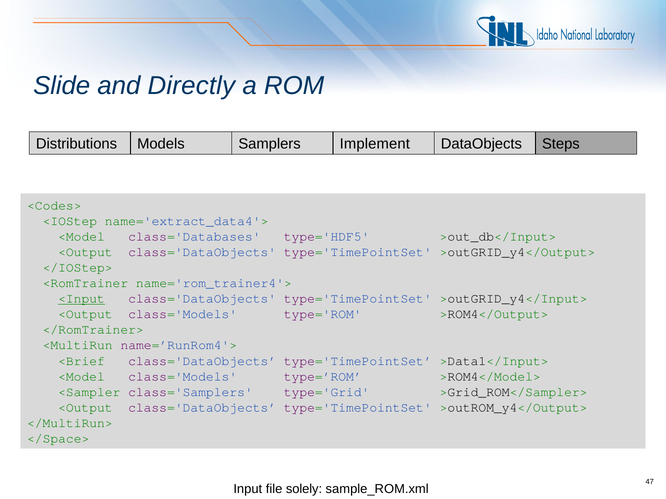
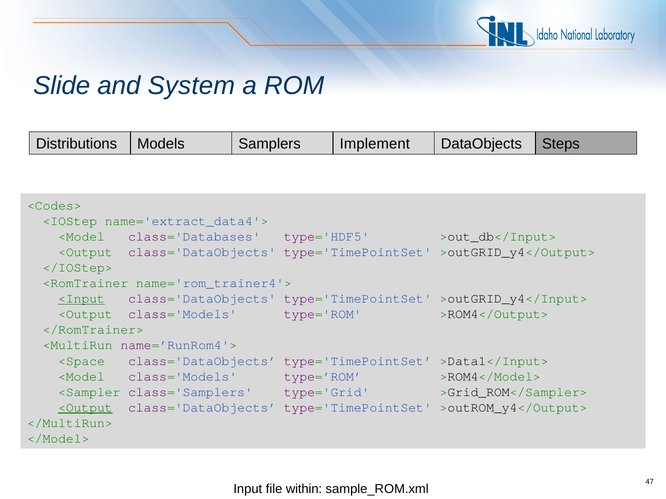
Directly: Directly -> System
<Brief: <Brief -> <Space
<Output at (85, 408) underline: none -> present
</Space>: </Space> -> </Model>
solely: solely -> within
